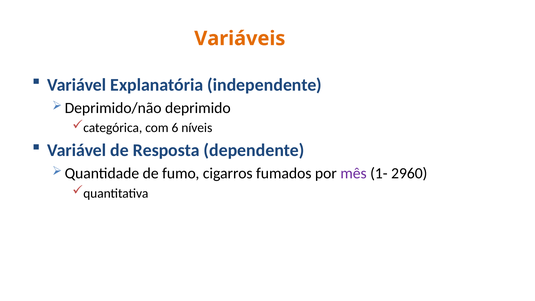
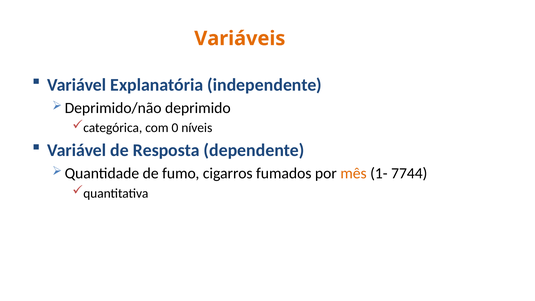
6: 6 -> 0
mês colour: purple -> orange
2960: 2960 -> 7744
